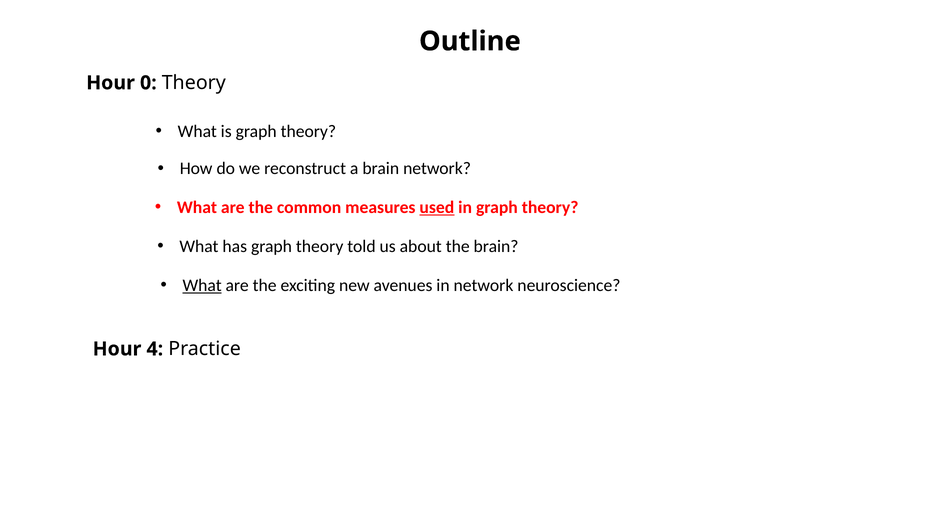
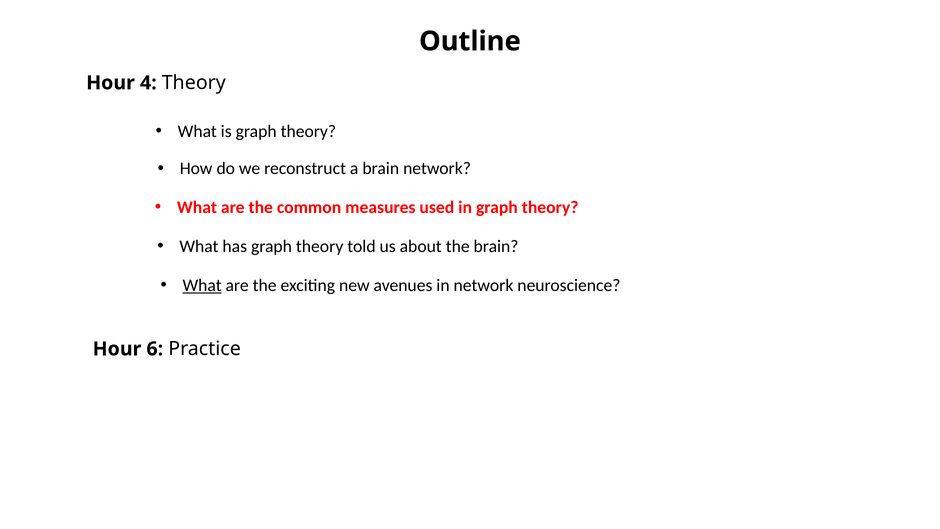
0: 0 -> 4
used underline: present -> none
4: 4 -> 6
